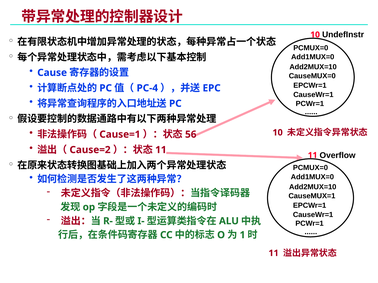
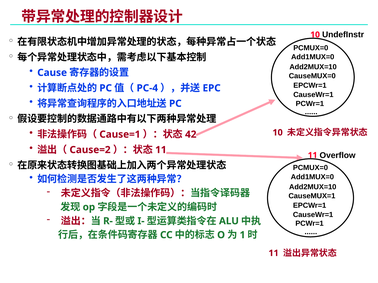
56: 56 -> 42
